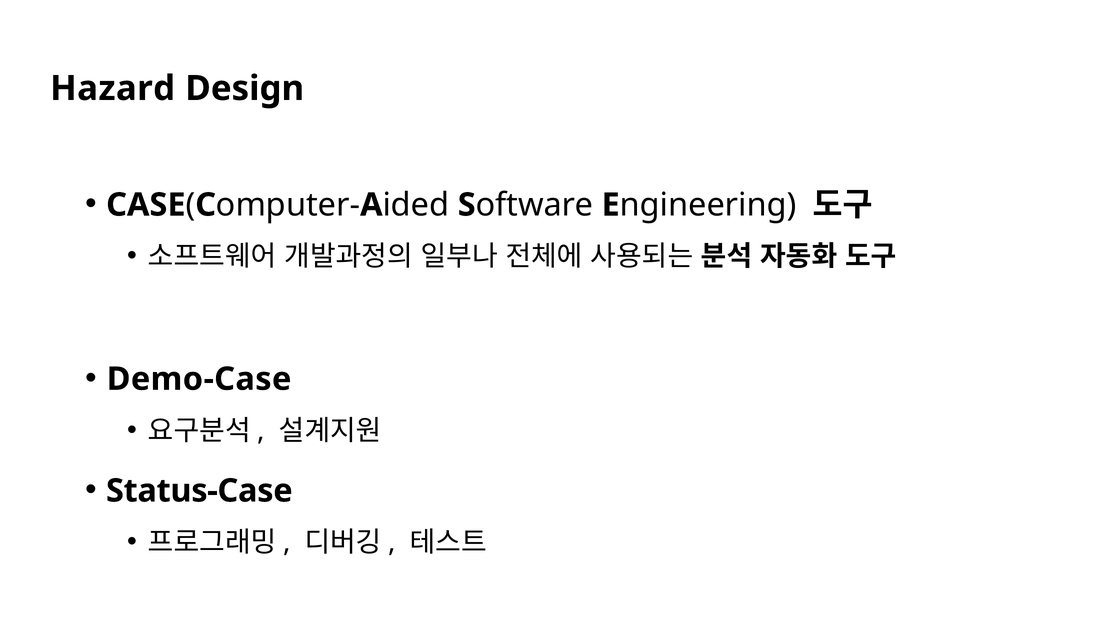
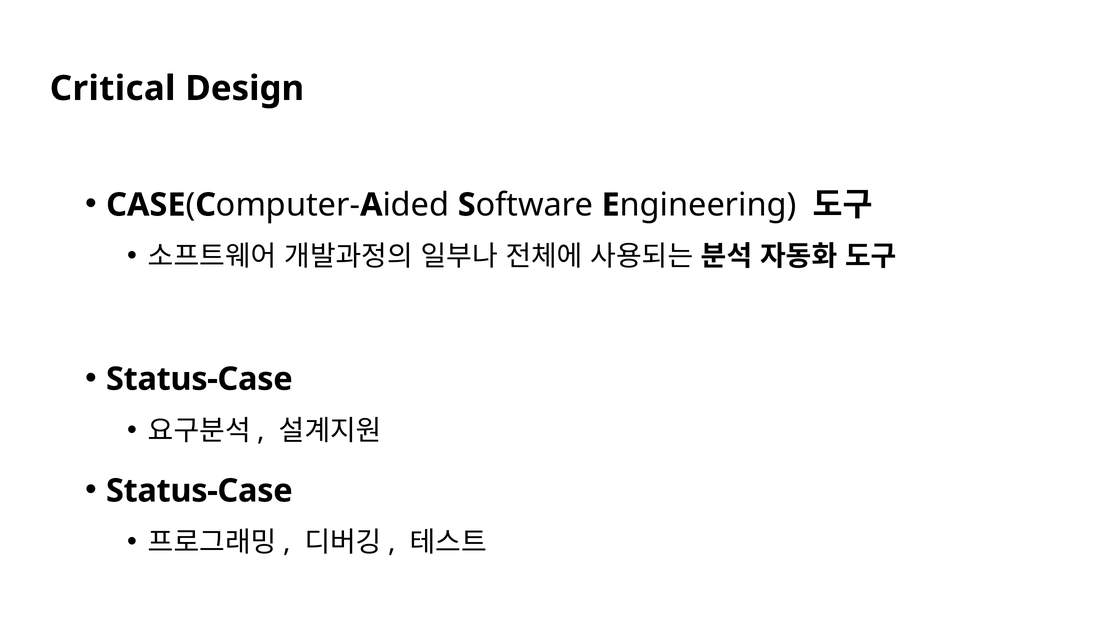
Hazard: Hazard -> Critical
Demo-Case at (199, 379): Demo-Case -> Status-Case
